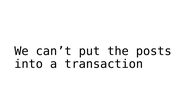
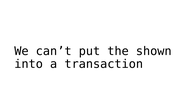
posts: posts -> shown
